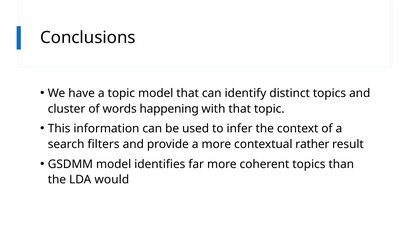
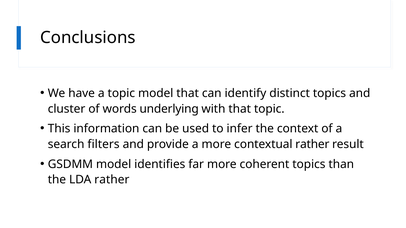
happening: happening -> underlying
LDA would: would -> rather
